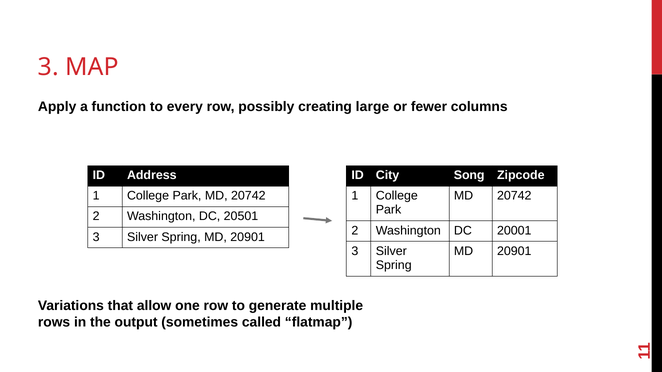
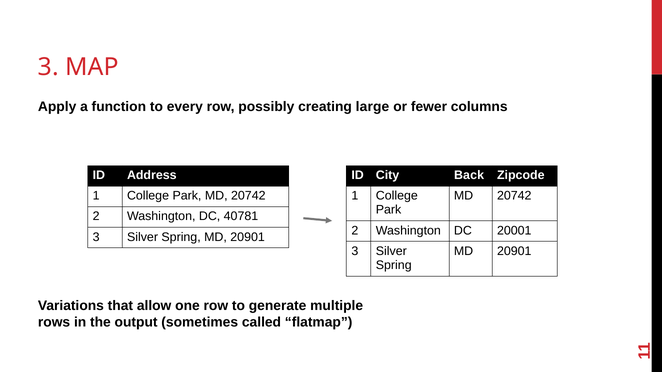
Song: Song -> Back
20501: 20501 -> 40781
